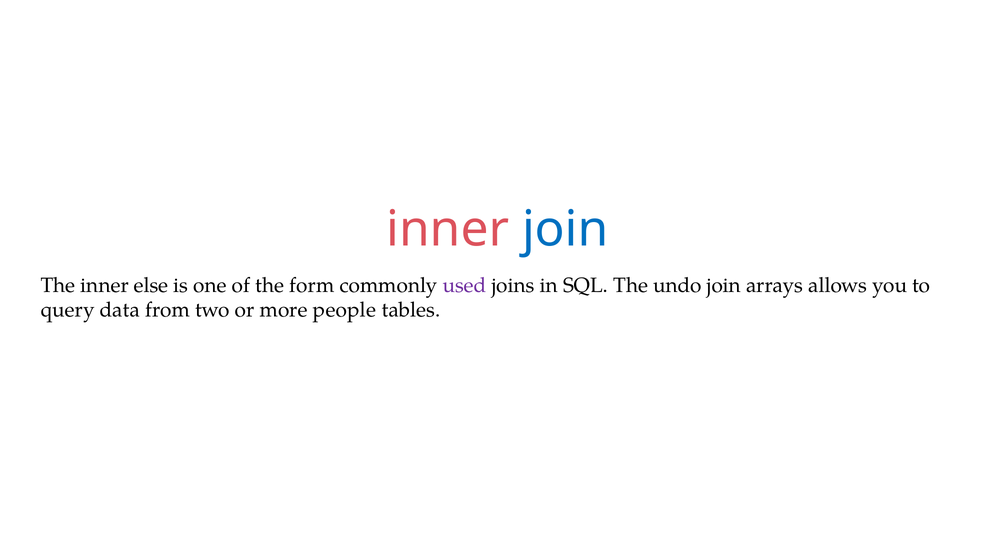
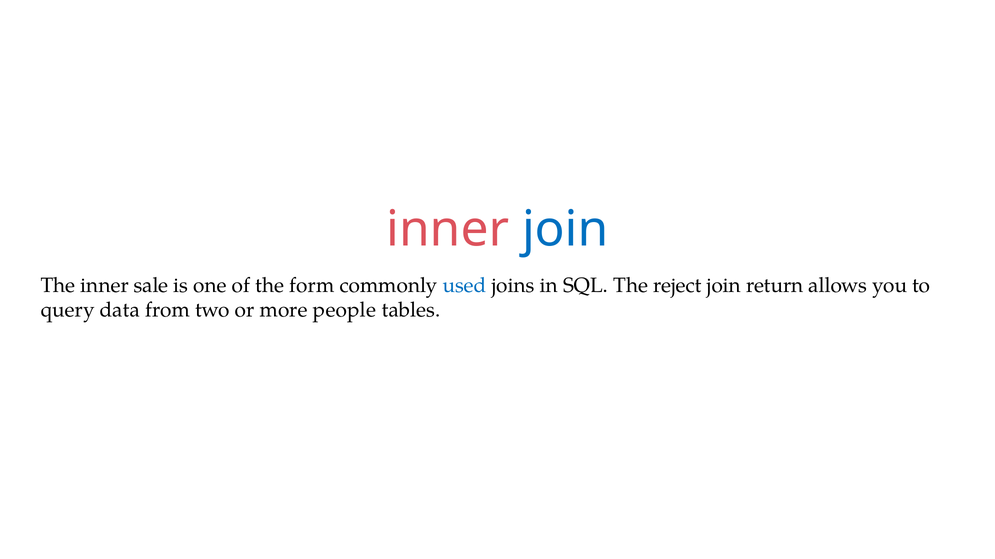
else: else -> sale
used colour: purple -> blue
undo: undo -> reject
arrays: arrays -> return
